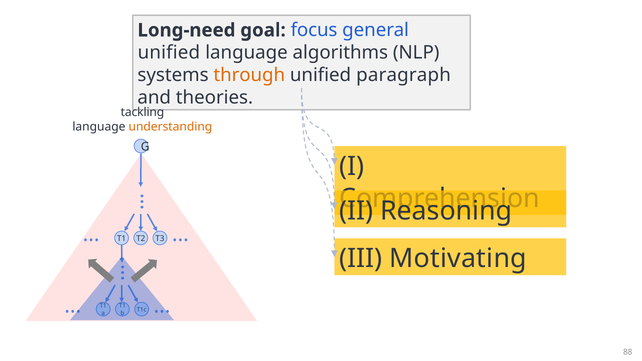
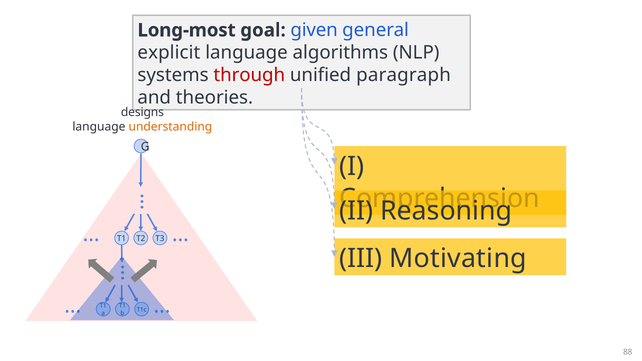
Long-need: Long-need -> Long-most
focus: focus -> given
unified at (169, 53): unified -> explicit
through colour: orange -> red
tackling: tackling -> designs
